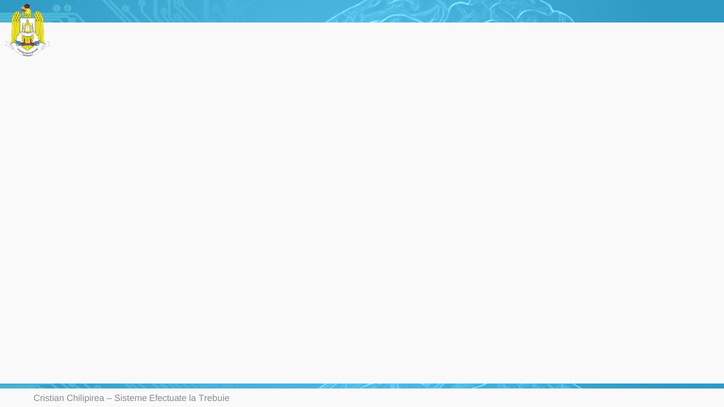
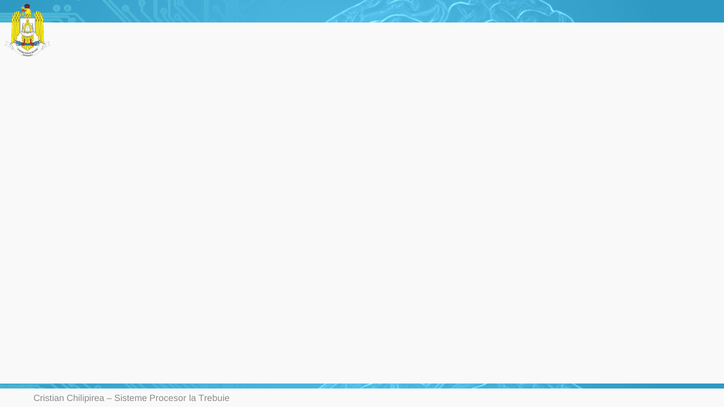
Efectuate: Efectuate -> Procesor
